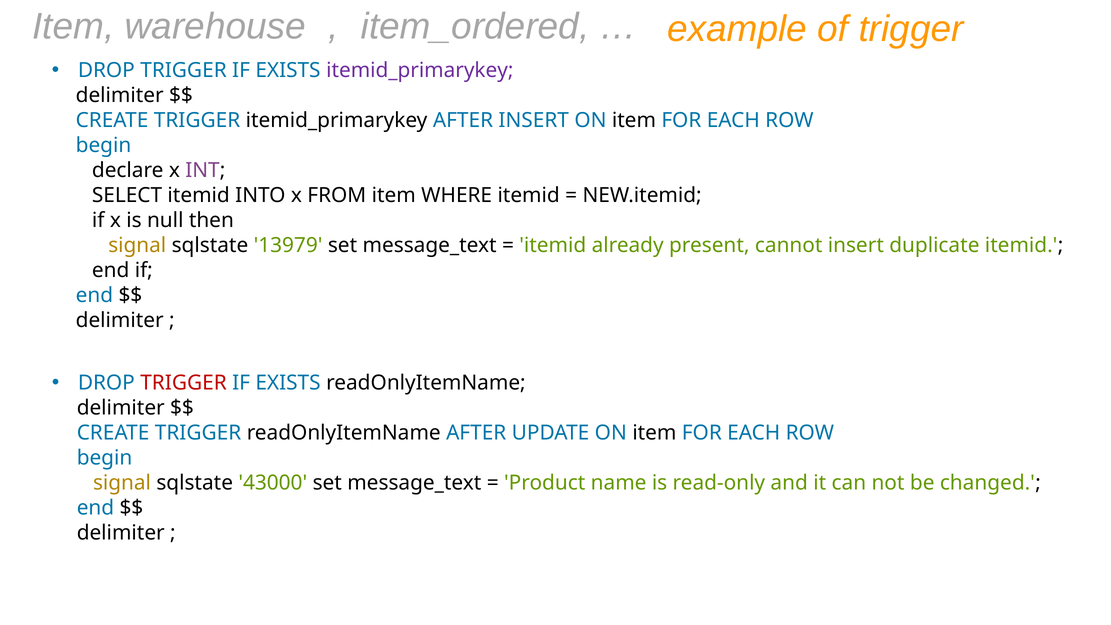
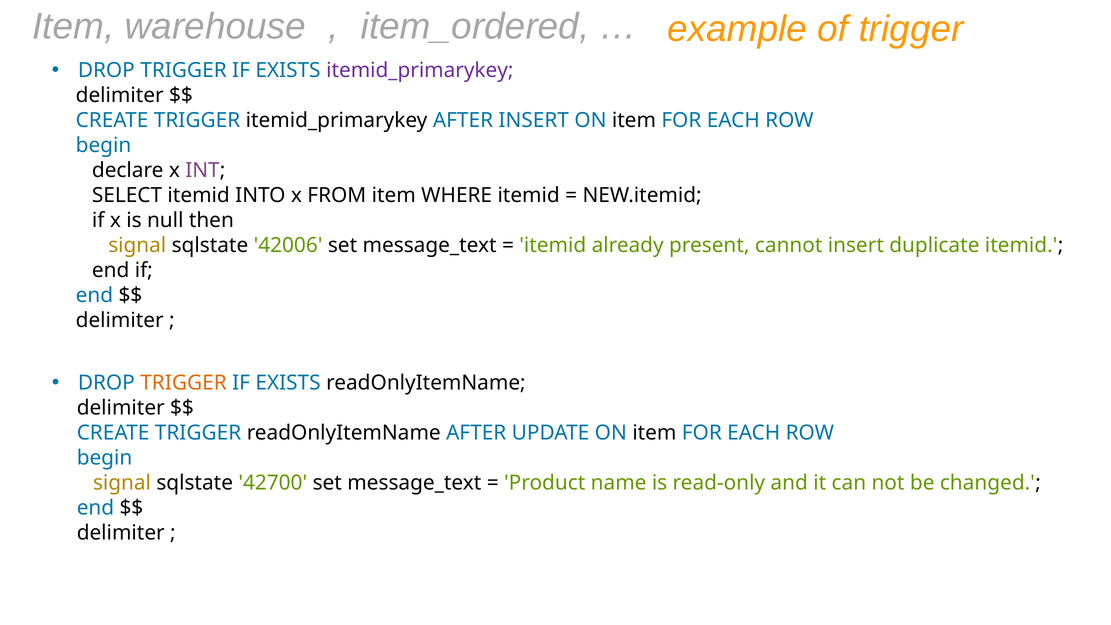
13979: 13979 -> 42006
TRIGGER at (184, 383) colour: red -> orange
43000: 43000 -> 42700
